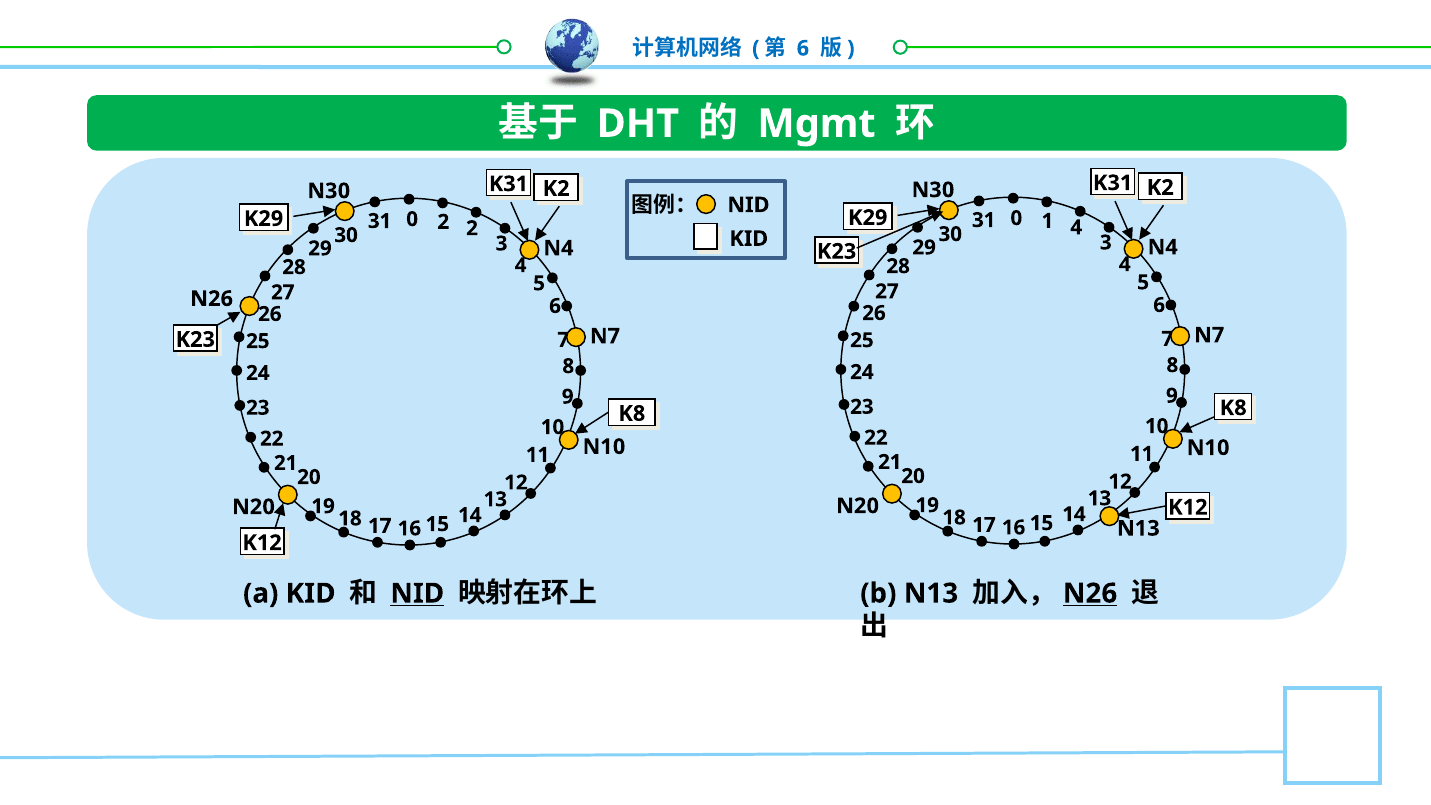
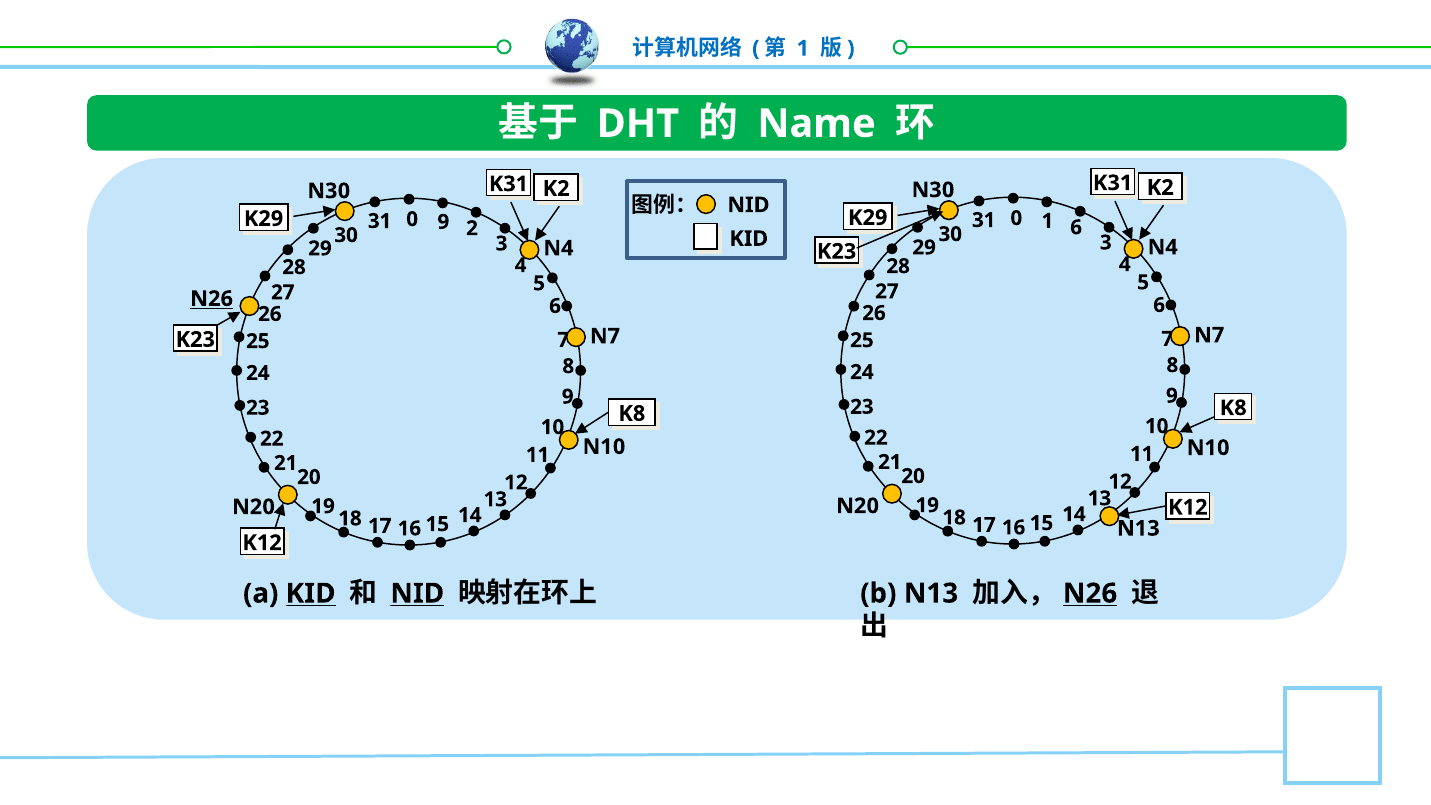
6 at (803, 48): 6 -> 1
Mgmt: Mgmt -> Name
1 4: 4 -> 6
0 2: 2 -> 9
N26 at (212, 299) underline: none -> present
KID at (311, 593) underline: none -> present
